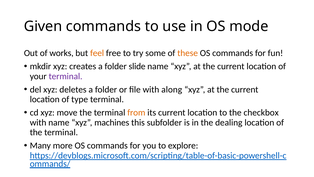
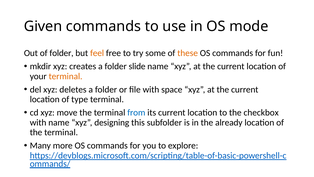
of works: works -> folder
terminal at (66, 76) colour: purple -> orange
along: along -> space
from colour: orange -> blue
machines: machines -> designing
dealing: dealing -> already
